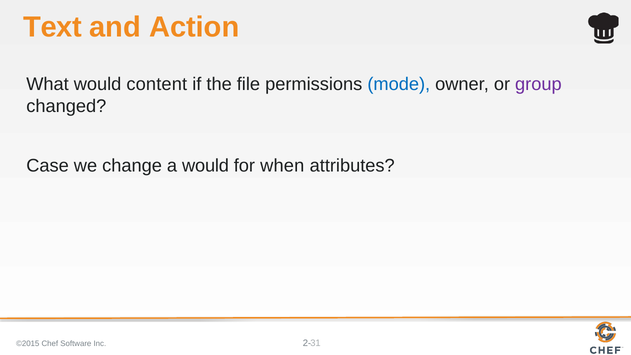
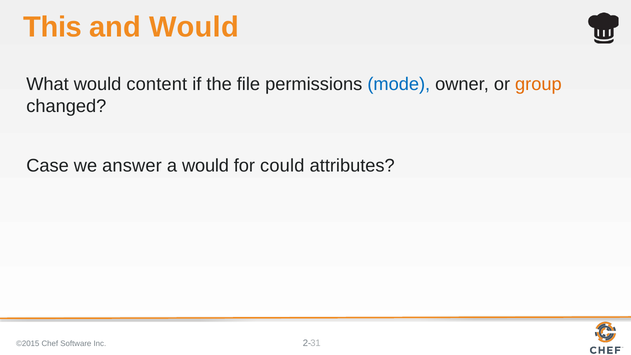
Text: Text -> This
and Action: Action -> Would
group colour: purple -> orange
change: change -> answer
when: when -> could
